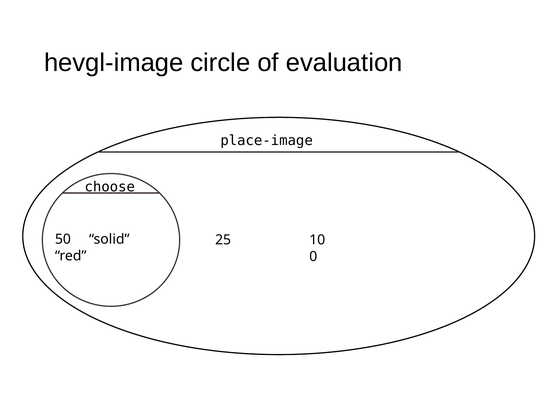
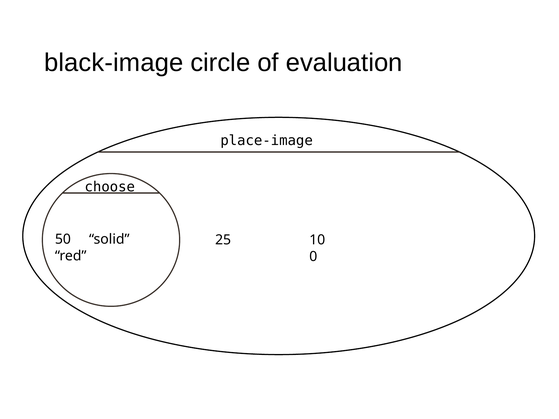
hevgl-image: hevgl-image -> black-image
